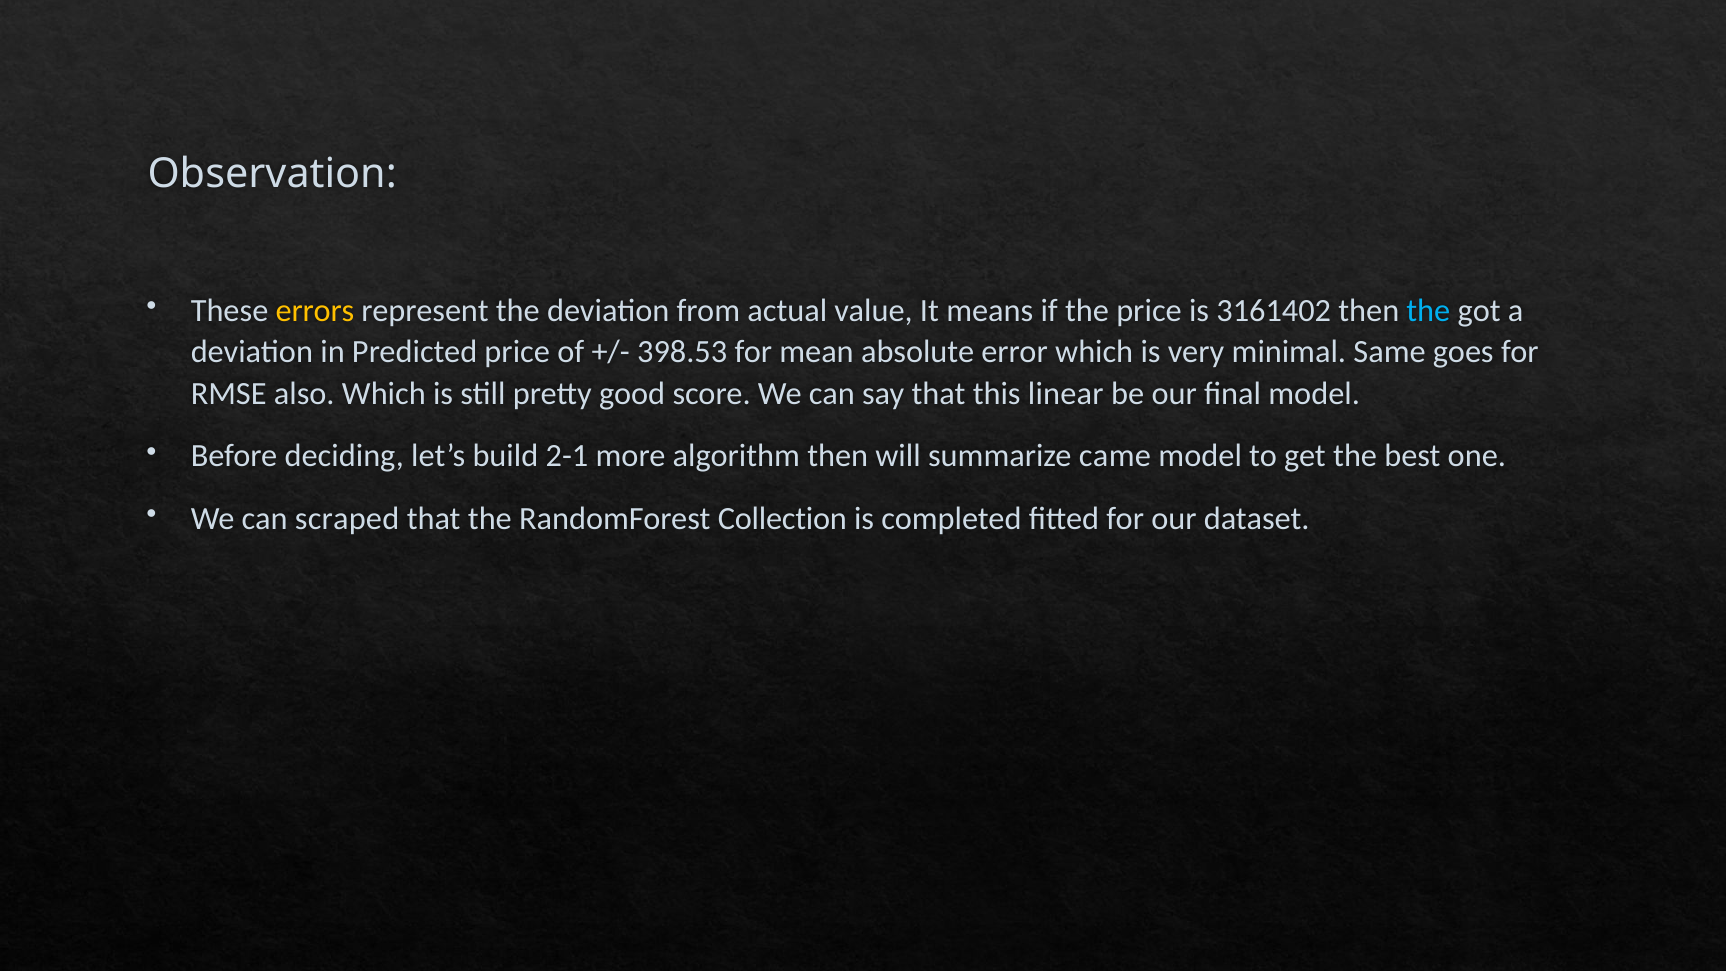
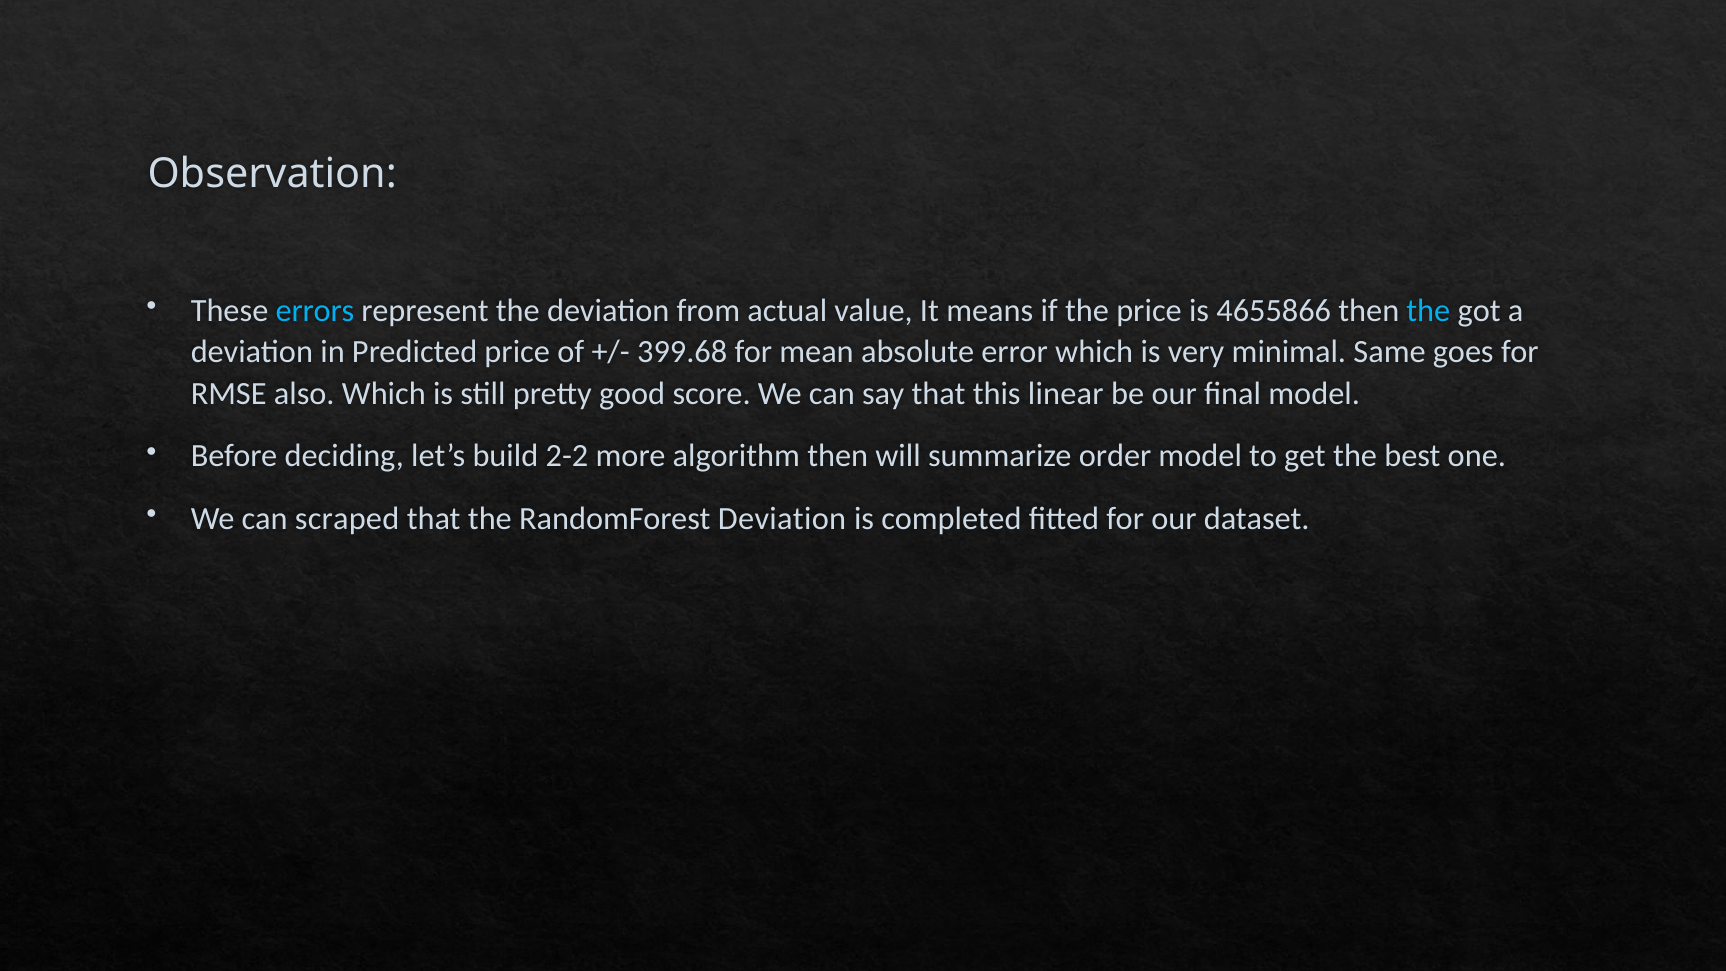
errors colour: yellow -> light blue
3161402: 3161402 -> 4655866
398.53: 398.53 -> 399.68
2-1: 2-1 -> 2-2
came: came -> order
RandomForest Collection: Collection -> Deviation
